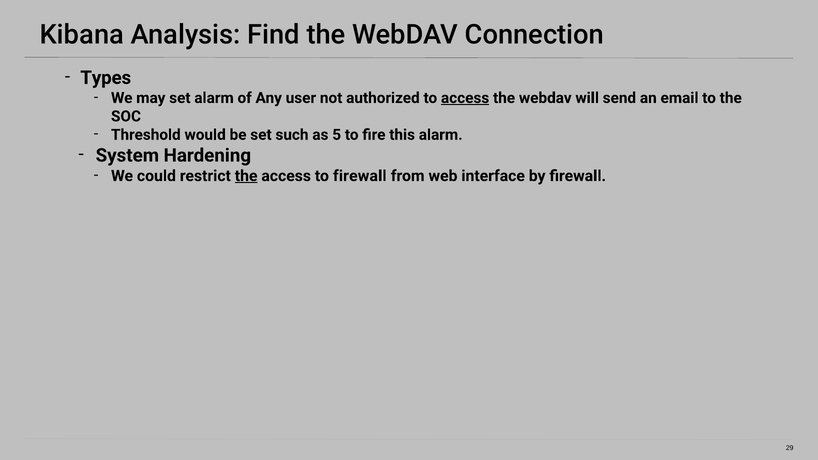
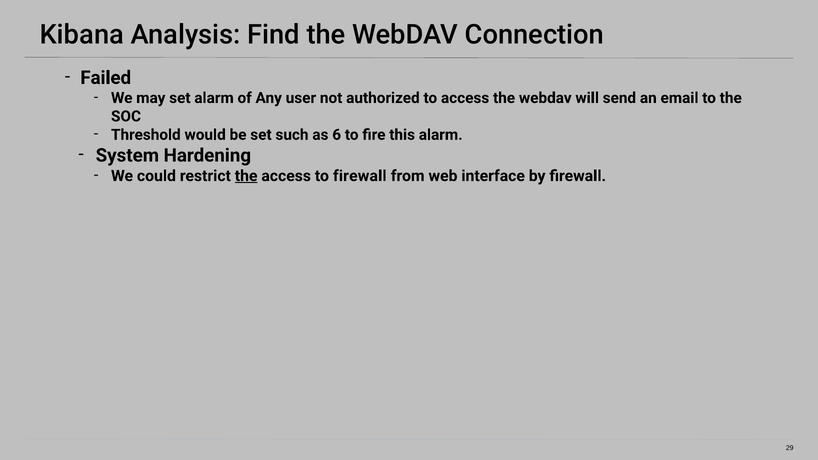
Types: Types -> Failed
access at (465, 98) underline: present -> none
5: 5 -> 6
